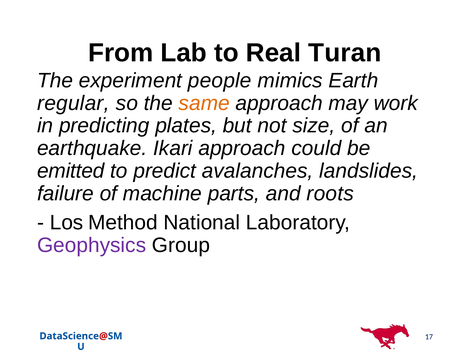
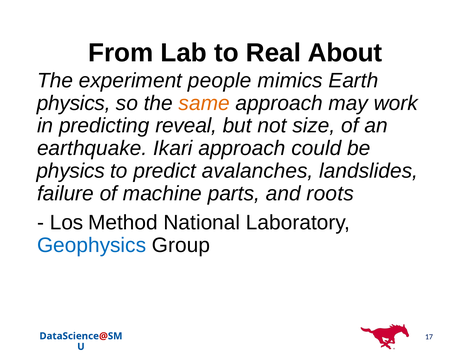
Turan: Turan -> About
regular at (73, 103): regular -> physics
plates: plates -> reveal
emitted at (71, 171): emitted -> physics
Geophysics colour: purple -> blue
